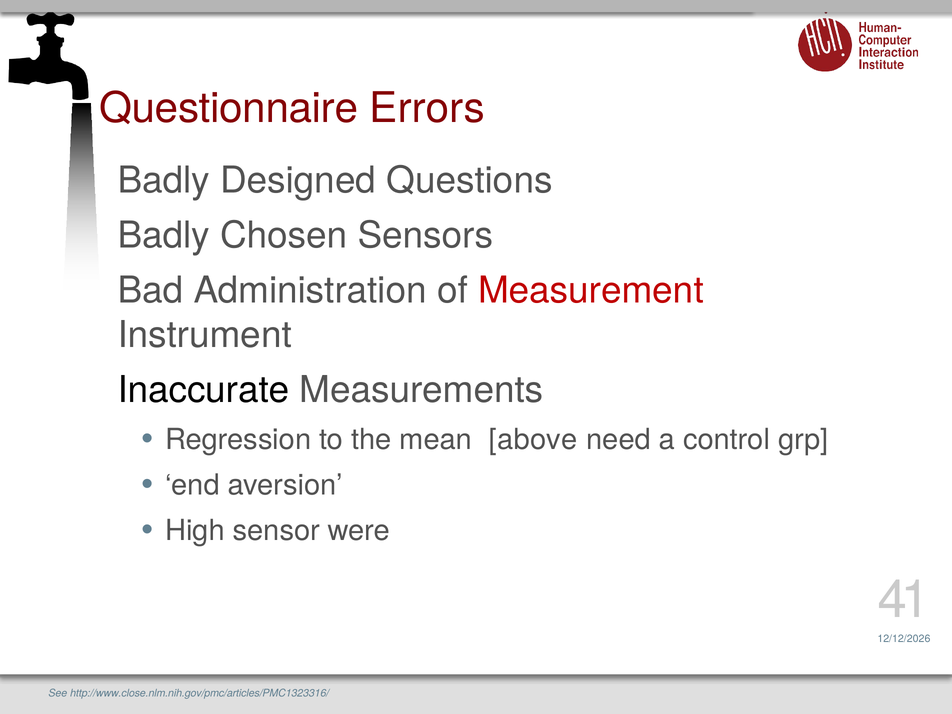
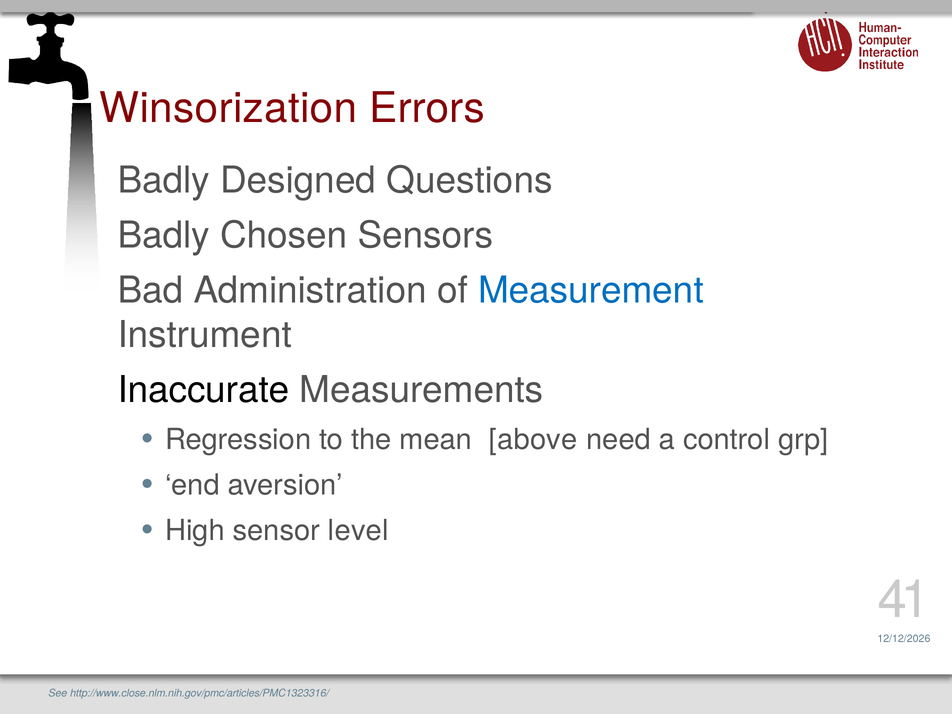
Questionnaire: Questionnaire -> Winsorization
Measurement colour: red -> blue
were: were -> level
